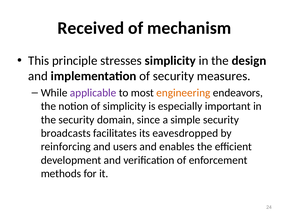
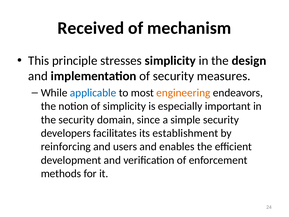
applicable colour: purple -> blue
broadcasts: broadcasts -> developers
eavesdropped: eavesdropped -> establishment
